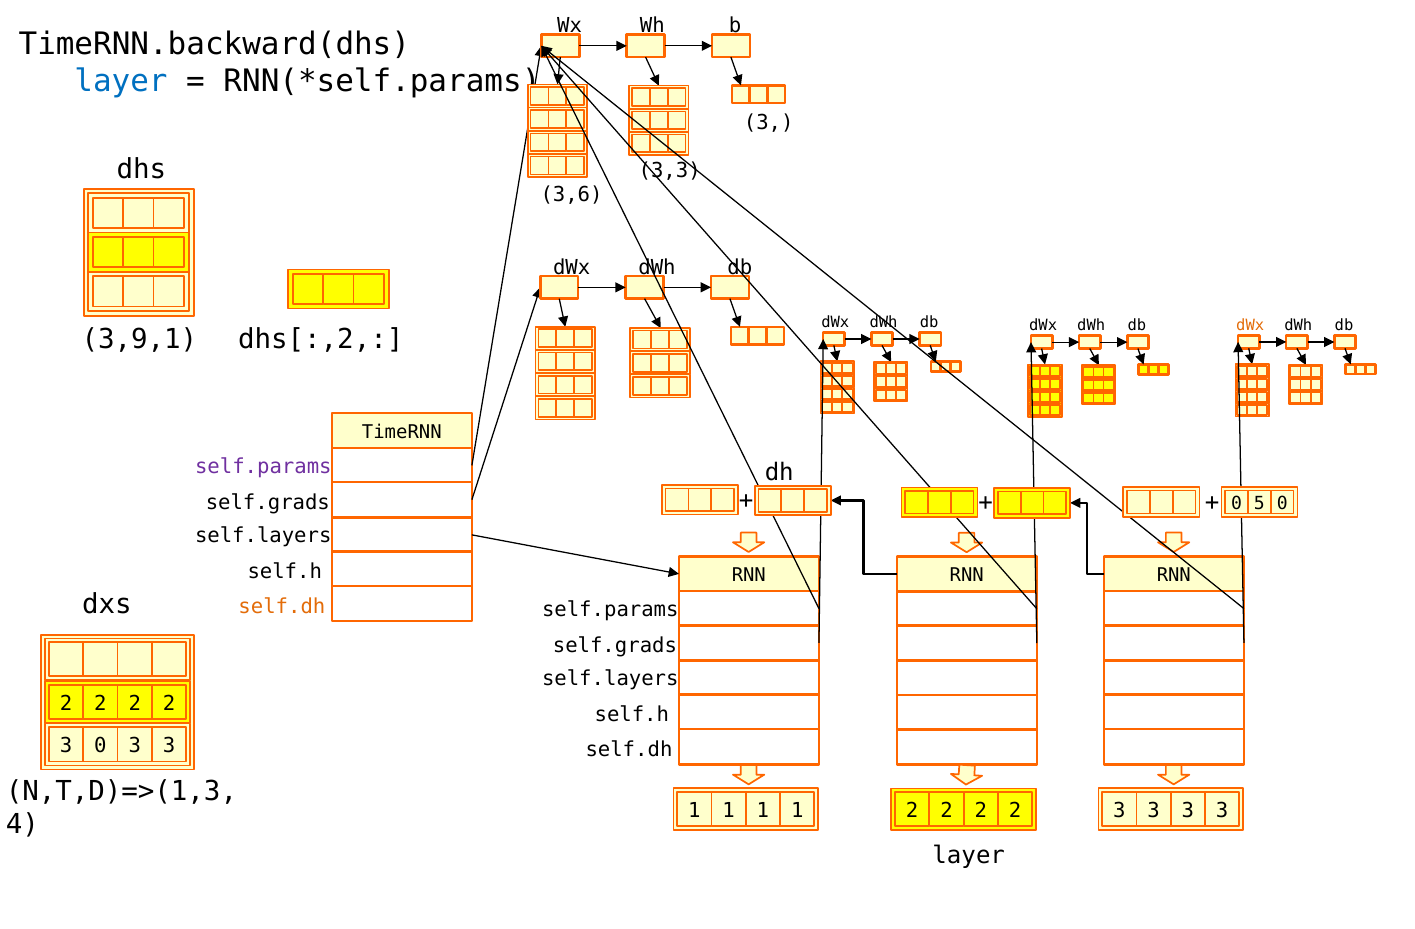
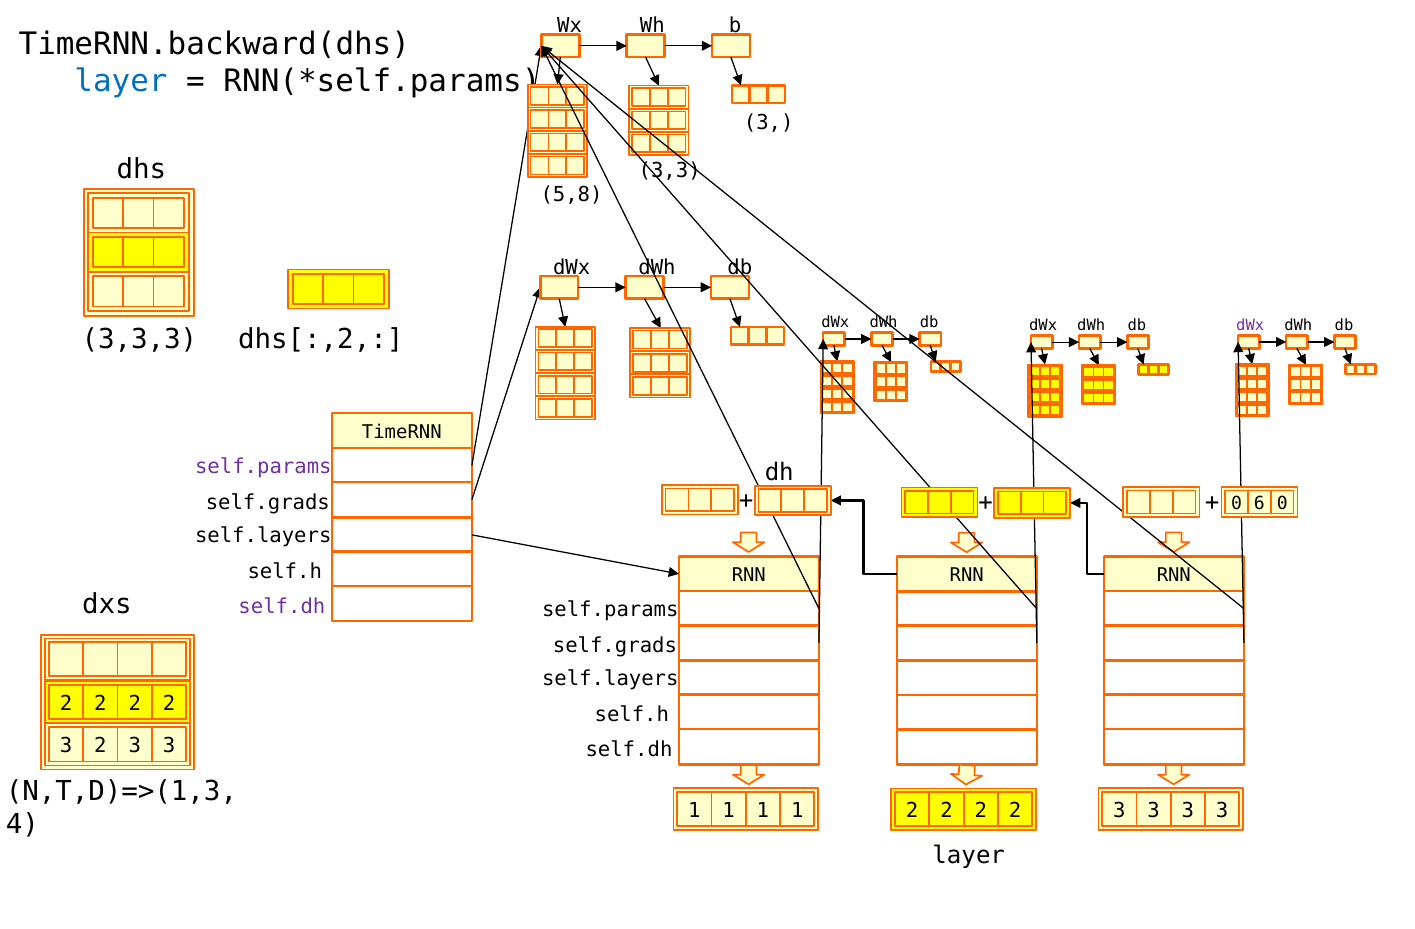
3,6: 3,6 -> 5,8
dWx at (1250, 325) colour: orange -> purple
3,9,1: 3,9,1 -> 3,3,3
5: 5 -> 6
self.dh at (282, 607) colour: orange -> purple
0 at (100, 746): 0 -> 2
